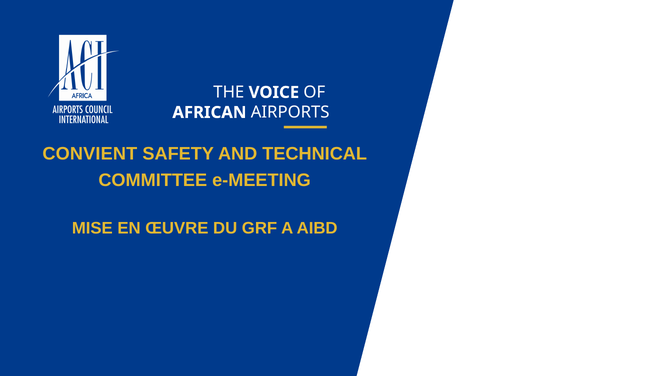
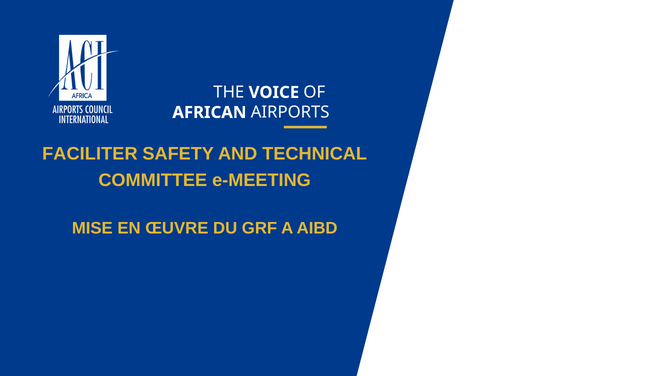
CONVIENT: CONVIENT -> FACILITER
